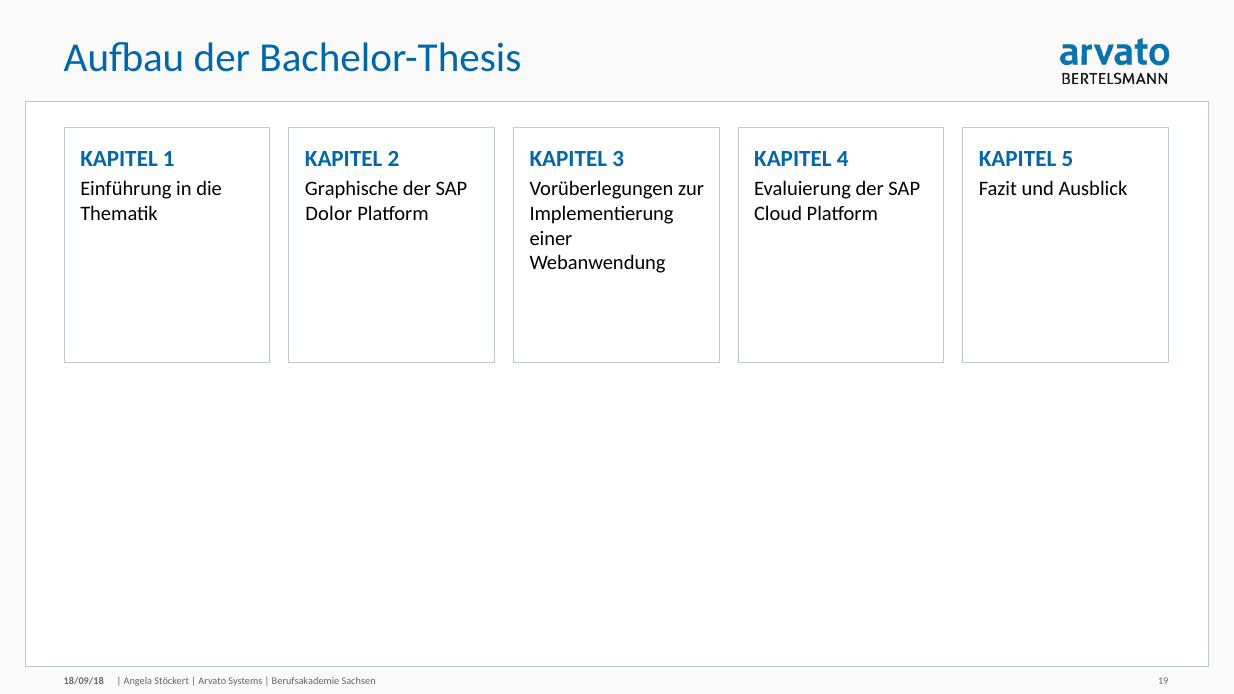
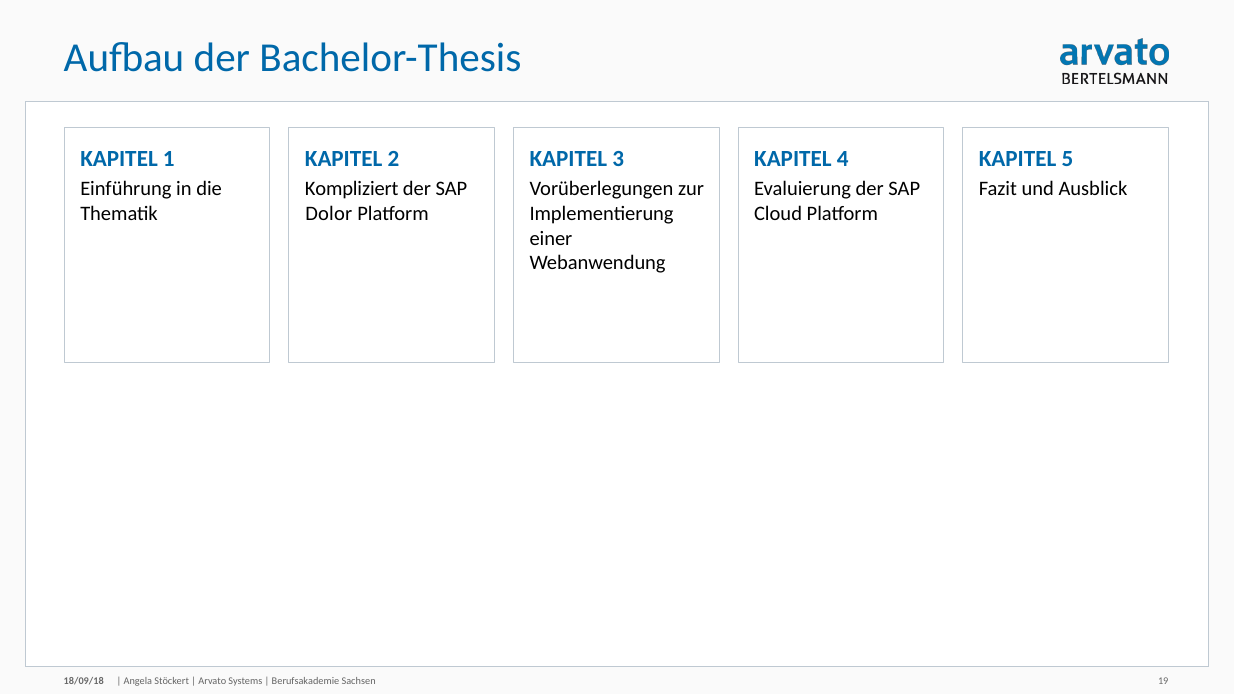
Graphische: Graphische -> Kompliziert
